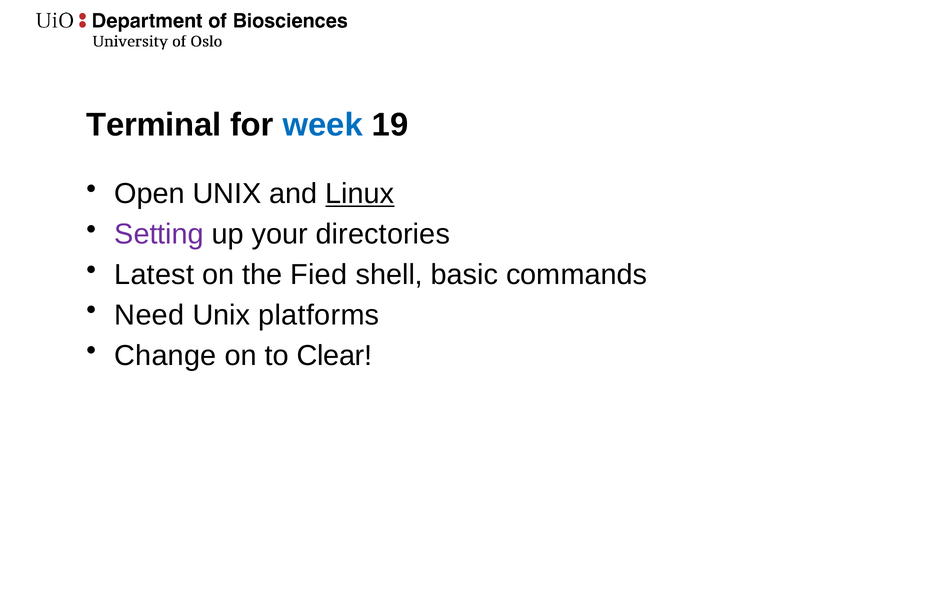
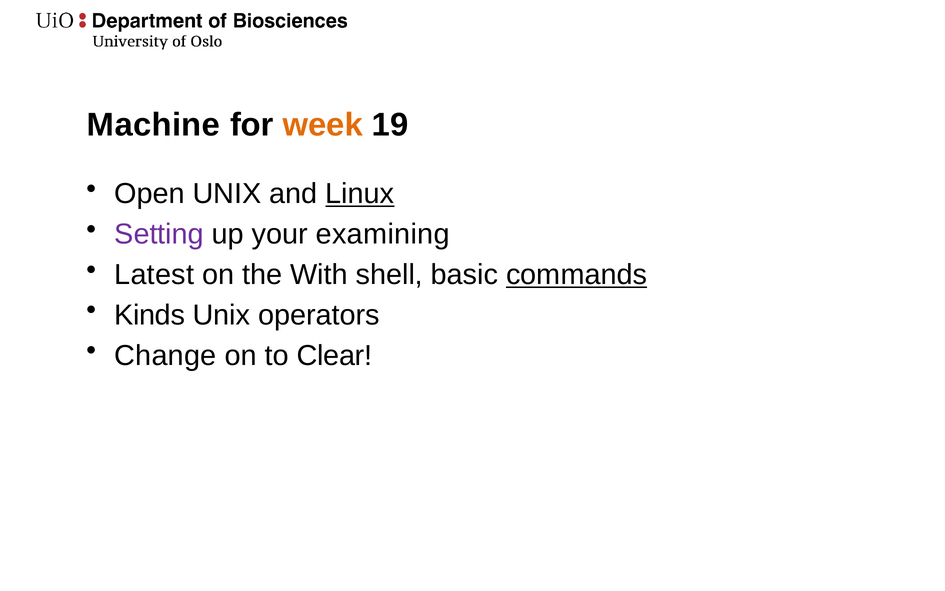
Terminal: Terminal -> Machine
week colour: blue -> orange
directories: directories -> examining
Fied: Fied -> With
commands underline: none -> present
Need: Need -> Kinds
platforms: platforms -> operators
